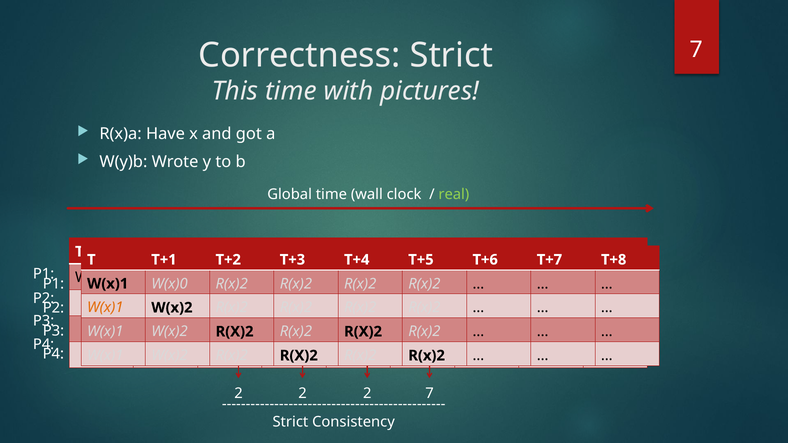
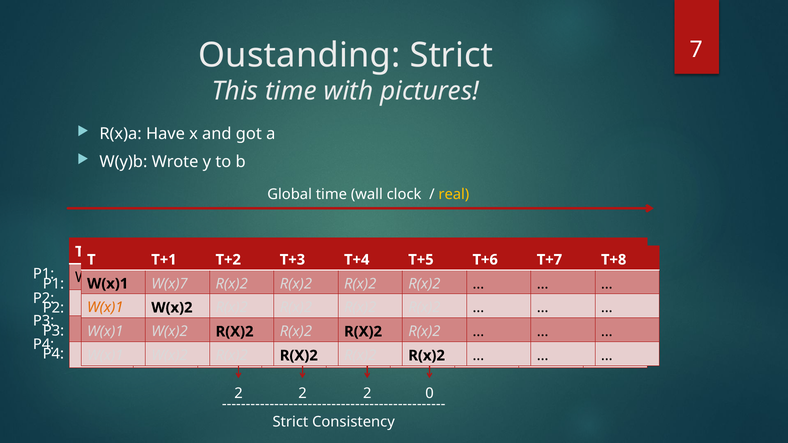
Correctness: Correctness -> Oustanding
real colour: light green -> yellow
W(x)0: W(x)0 -> W(x)7
2 7: 7 -> 0
